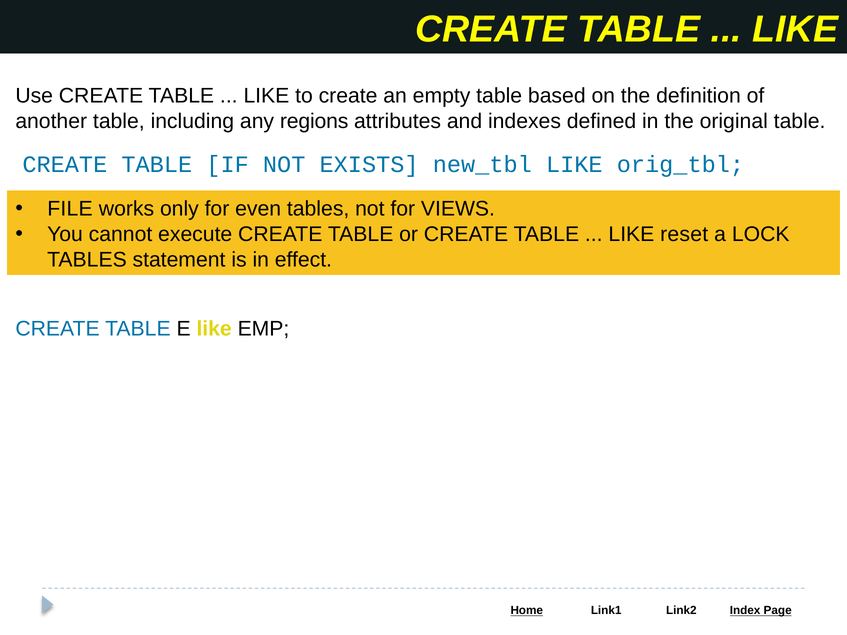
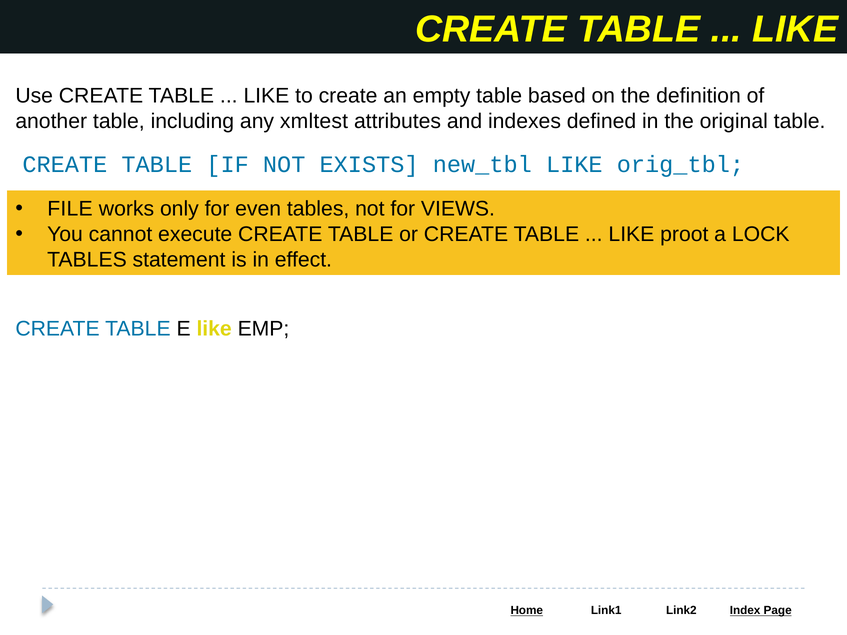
regions: regions -> xmltest
reset: reset -> proot
